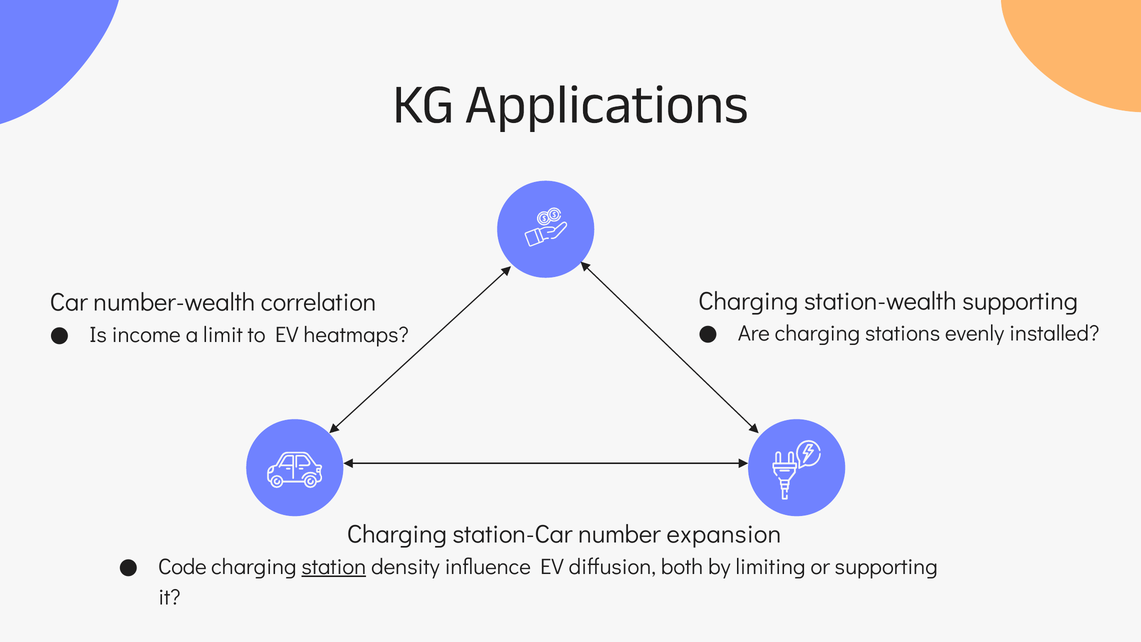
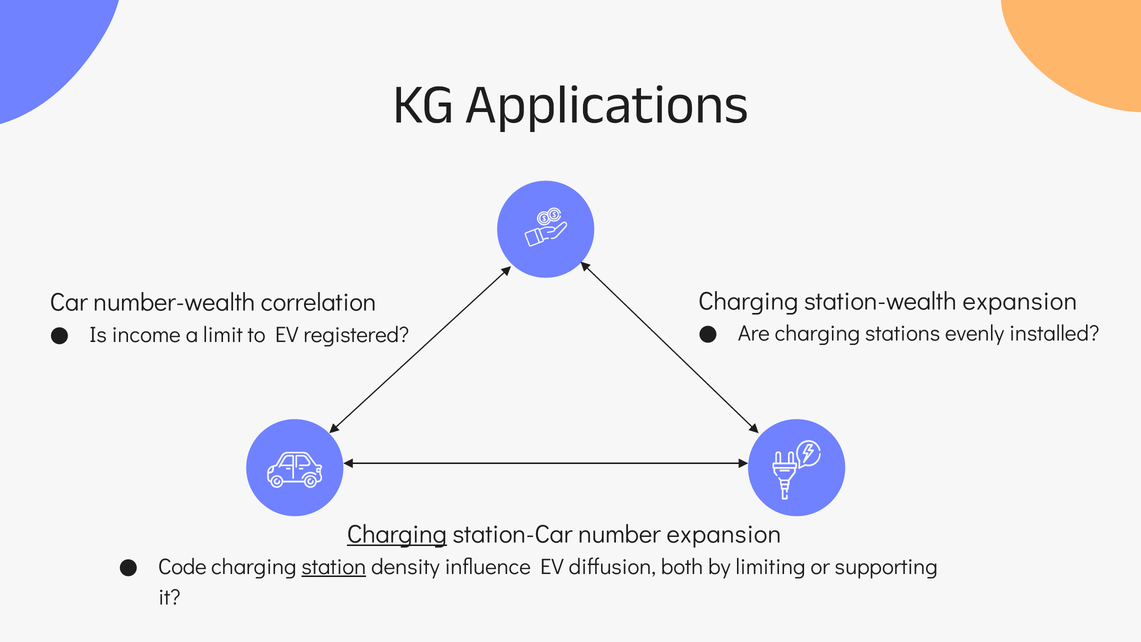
station-wealth supporting: supporting -> expansion
heatmaps: heatmaps -> registered
Charging at (397, 534) underline: none -> present
